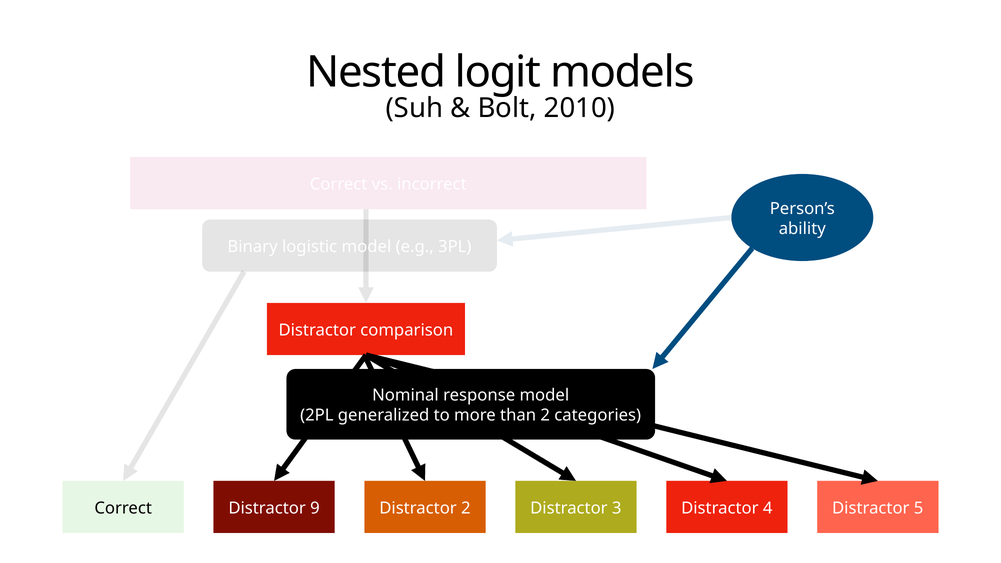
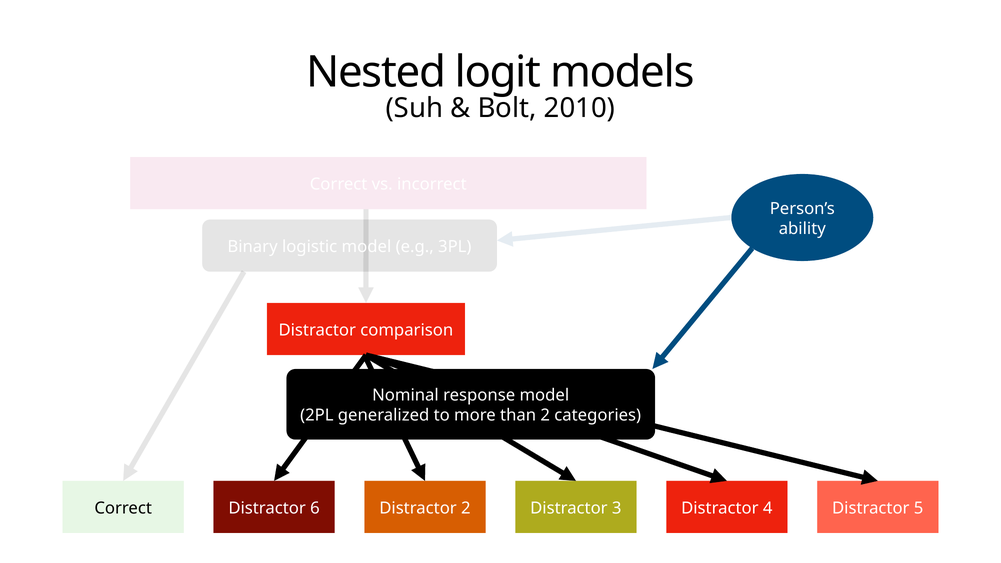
9: 9 -> 6
